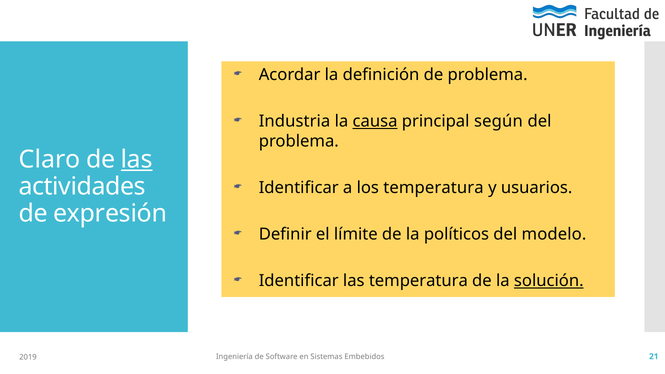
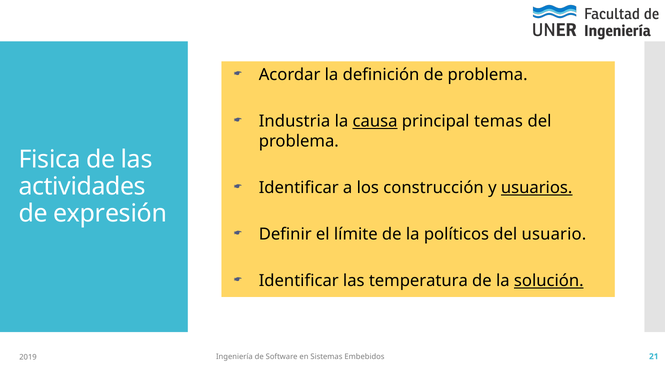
según: según -> temas
Claro: Claro -> Fisica
las at (137, 160) underline: present -> none
los temperatura: temperatura -> construcción
usuarios underline: none -> present
modelo: modelo -> usuario
